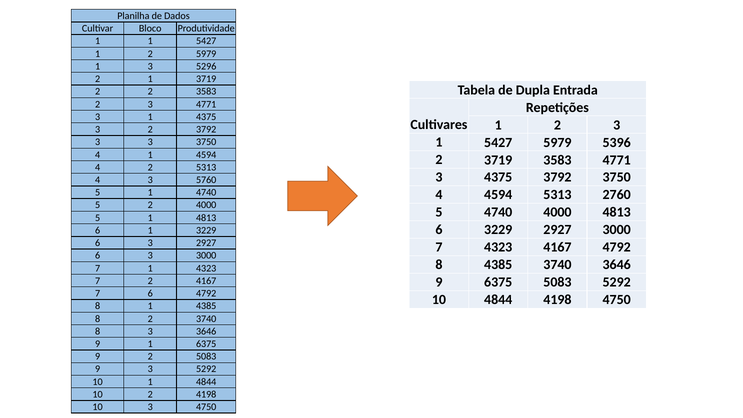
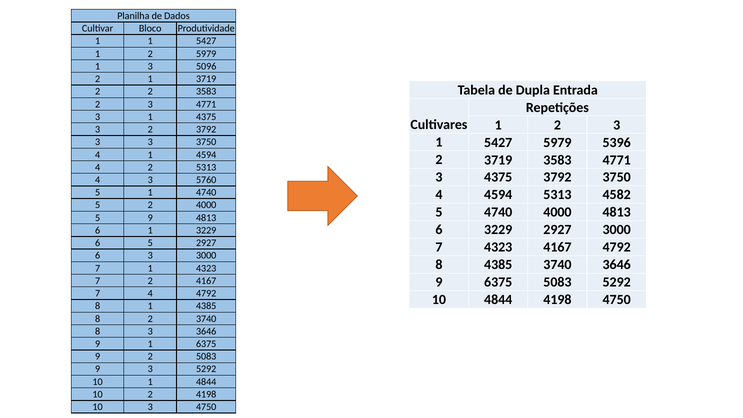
5296: 5296 -> 5096
2760: 2760 -> 4582
1 at (150, 218): 1 -> 9
3 at (150, 243): 3 -> 5
7 6: 6 -> 4
